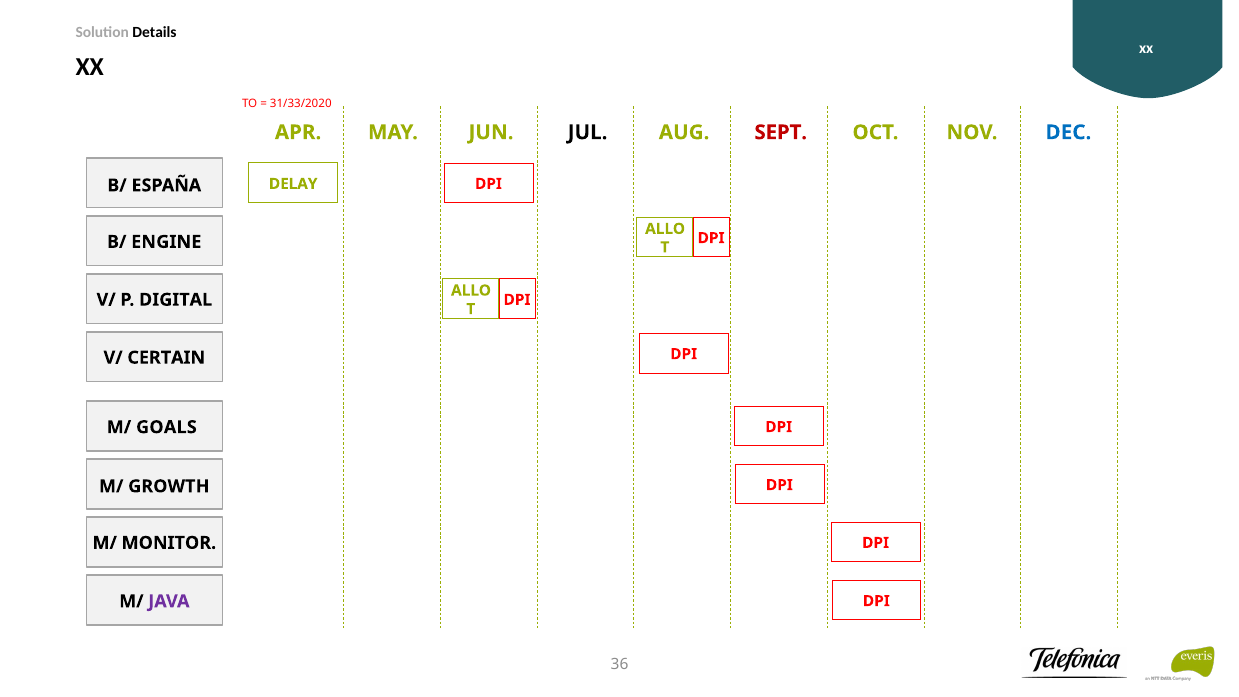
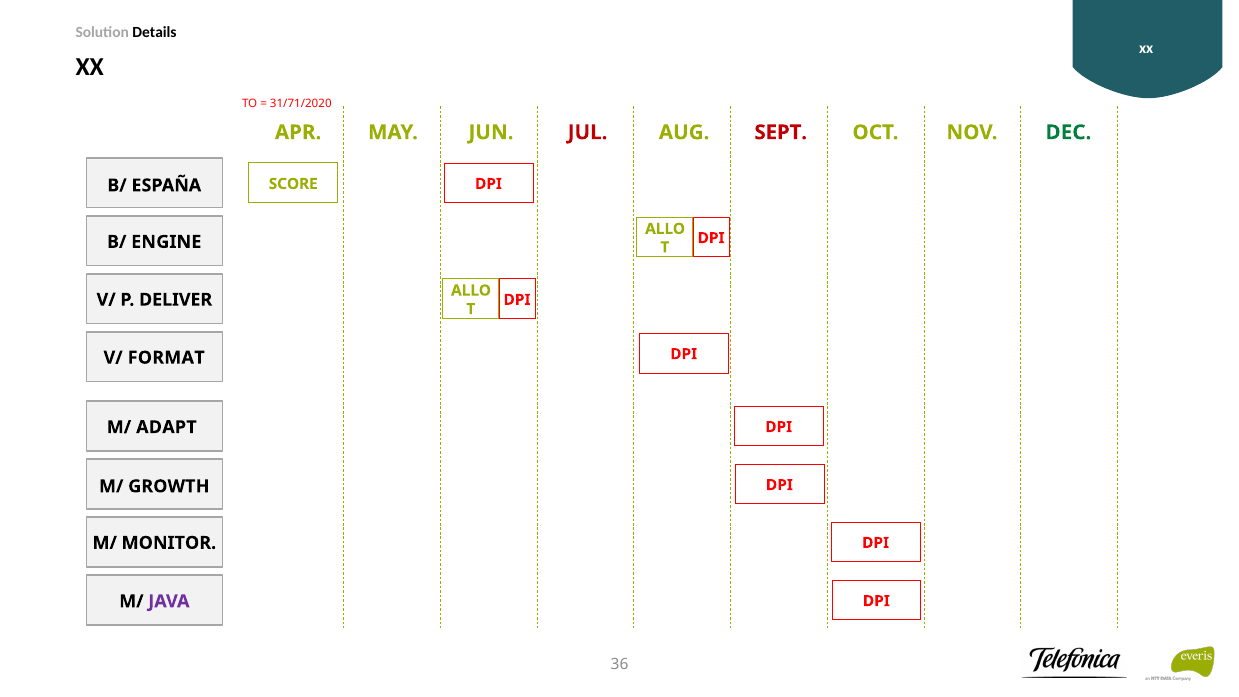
31/33/2020: 31/33/2020 -> 31/71/2020
JUL colour: black -> red
DEC colour: blue -> green
DELAY: DELAY -> SCORE
DIGITAL: DIGITAL -> DELIVER
CERTAIN: CERTAIN -> FORMAT
GOALS: GOALS -> ADAPT
